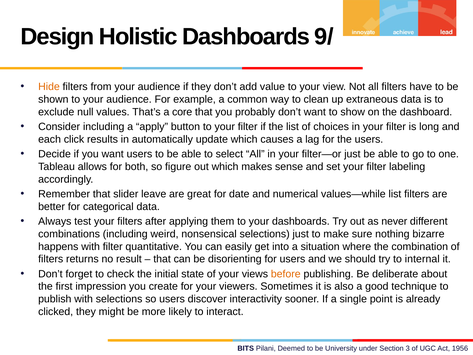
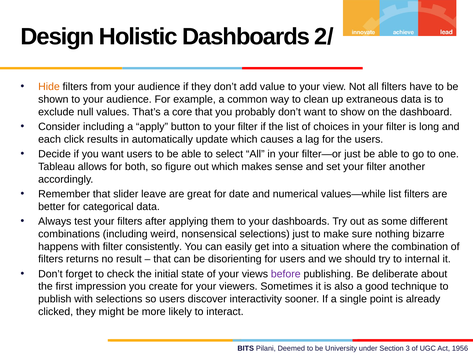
9/: 9/ -> 2/
labeling: labeling -> another
never: never -> some
quantitative: quantitative -> consistently
before colour: orange -> purple
